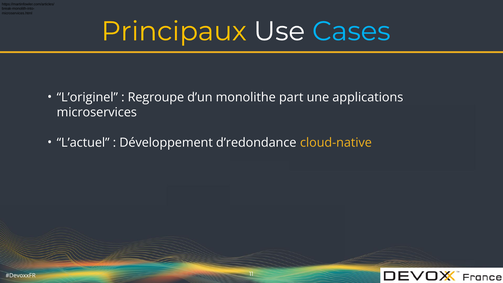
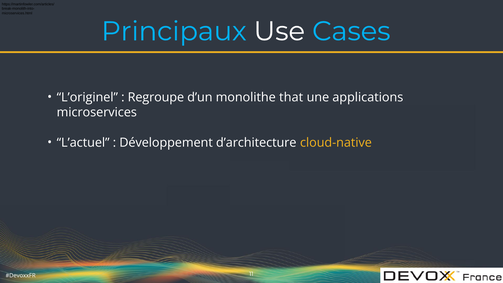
Principaux colour: yellow -> light blue
part: part -> that
d’redondance: d’redondance -> d’architecture
